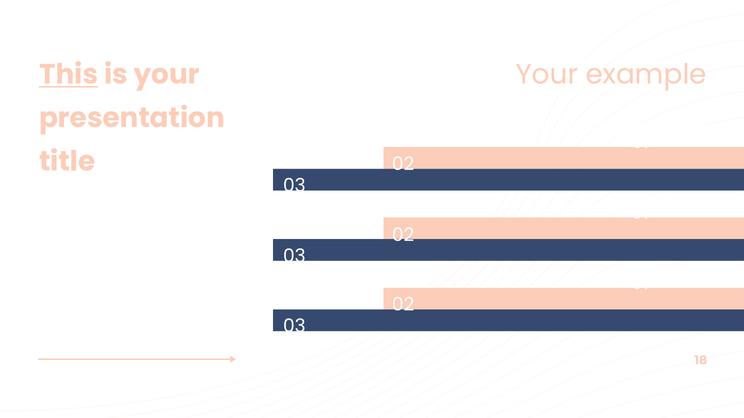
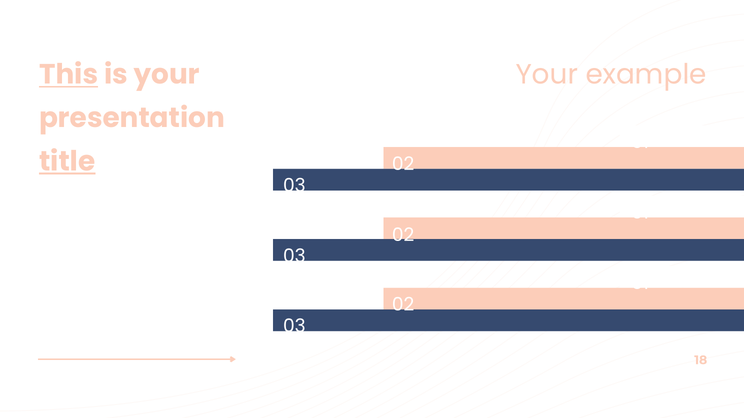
title underline: none -> present
